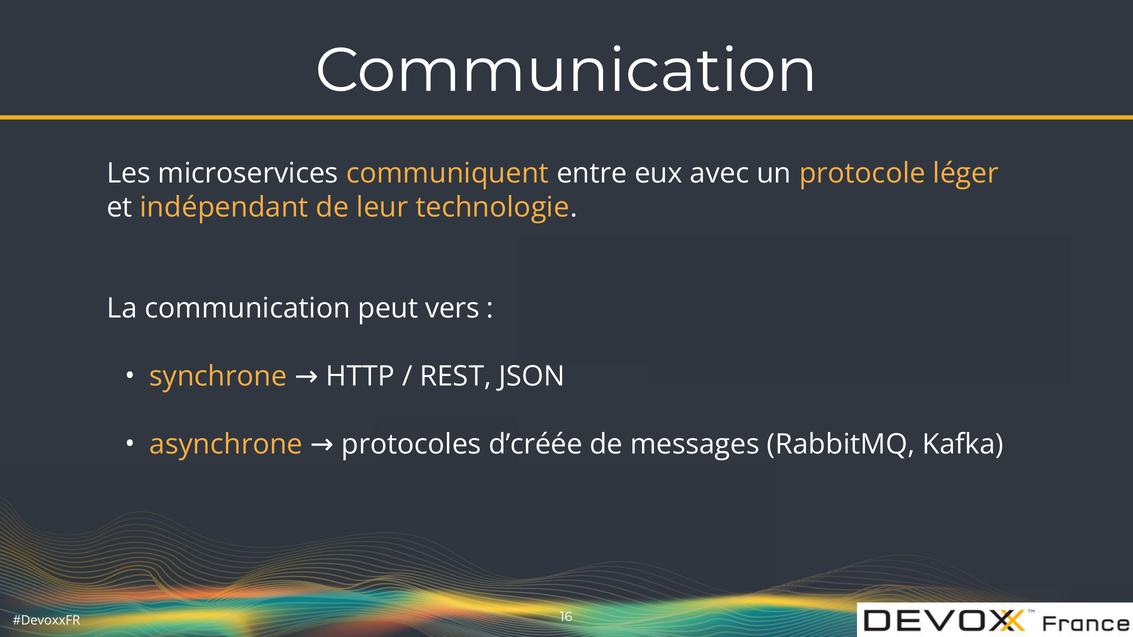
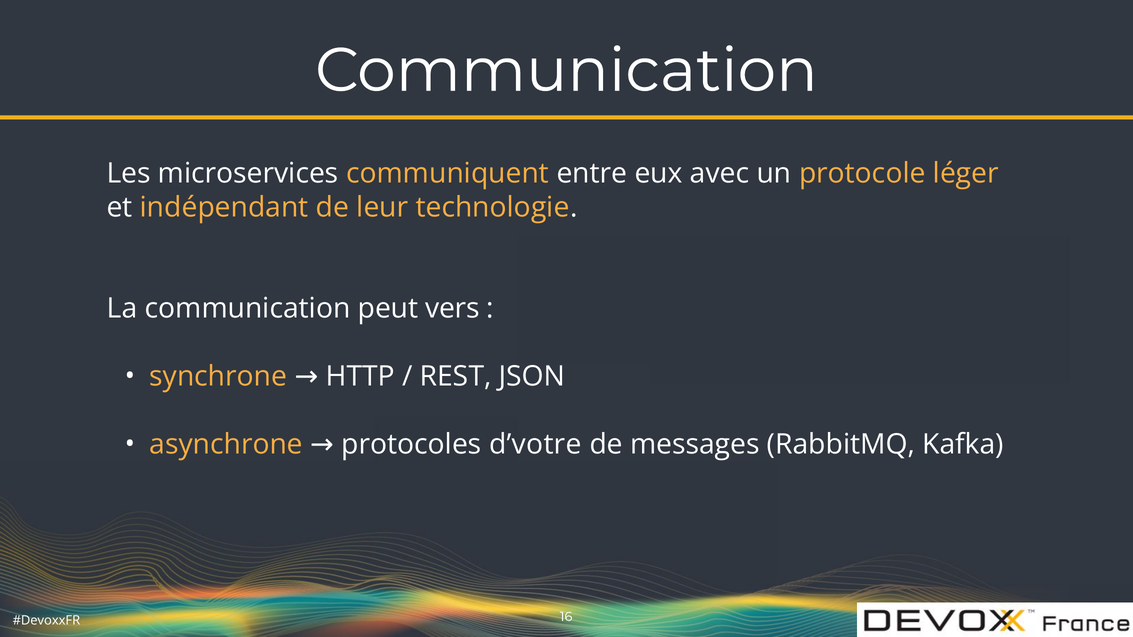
d’créée: d’créée -> d’votre
